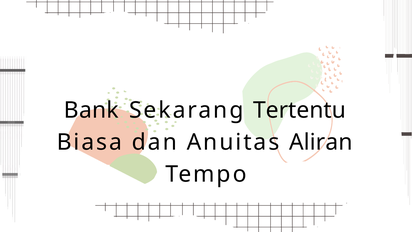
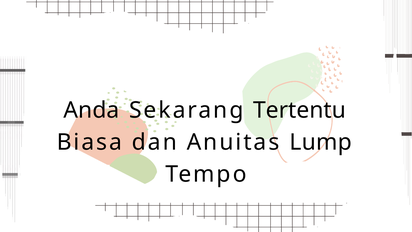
Bank: Bank -> Anda
Aliran: Aliran -> Lump
